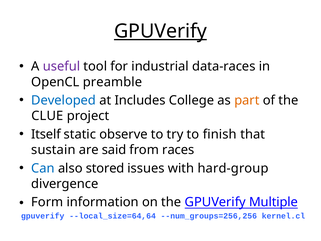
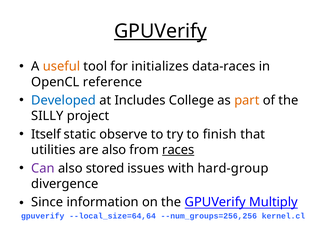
useful colour: purple -> orange
industrial: industrial -> initializes
preamble: preamble -> reference
CLUE: CLUE -> SILLY
sustain: sustain -> utilities
are said: said -> also
races underline: none -> present
Can colour: blue -> purple
Form: Form -> Since
Multiple: Multiple -> Multiply
